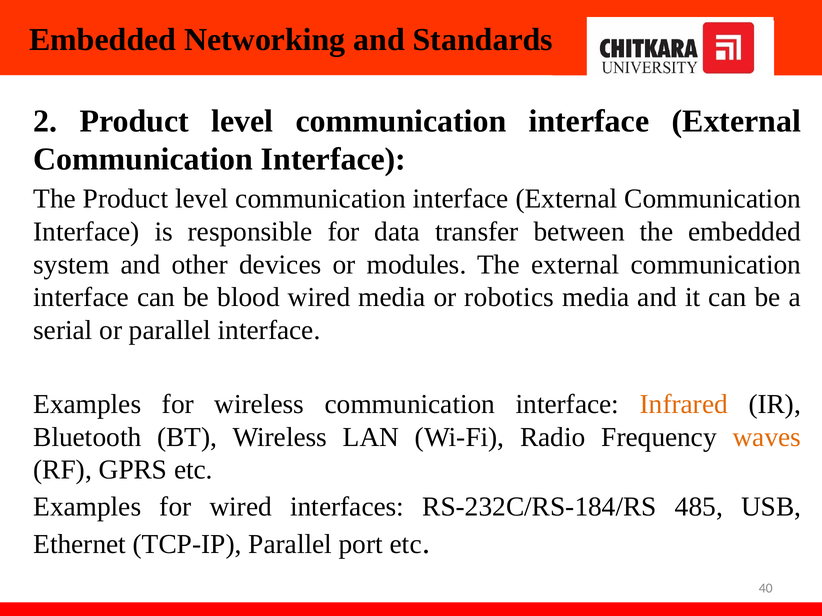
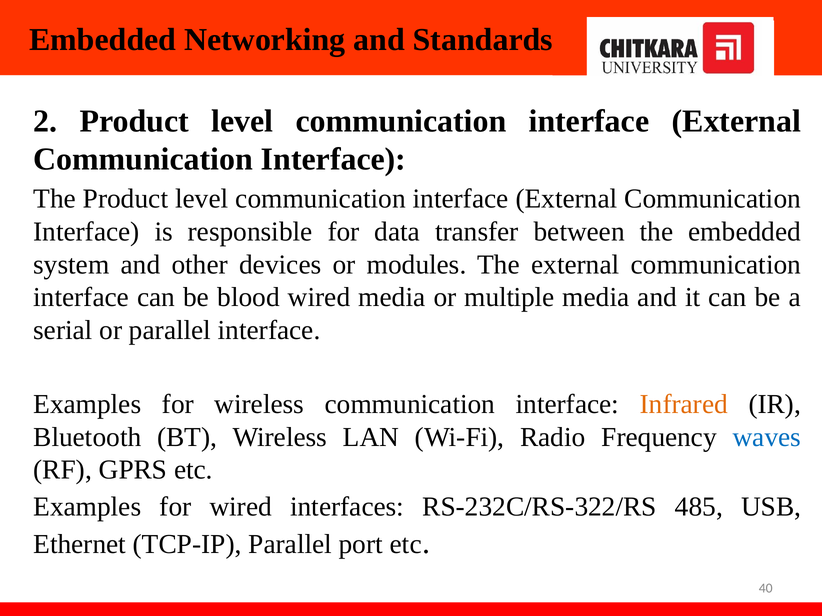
robotics: robotics -> multiple
waves colour: orange -> blue
RS-232C/RS-184/RS: RS-232C/RS-184/RS -> RS-232C/RS-322/RS
